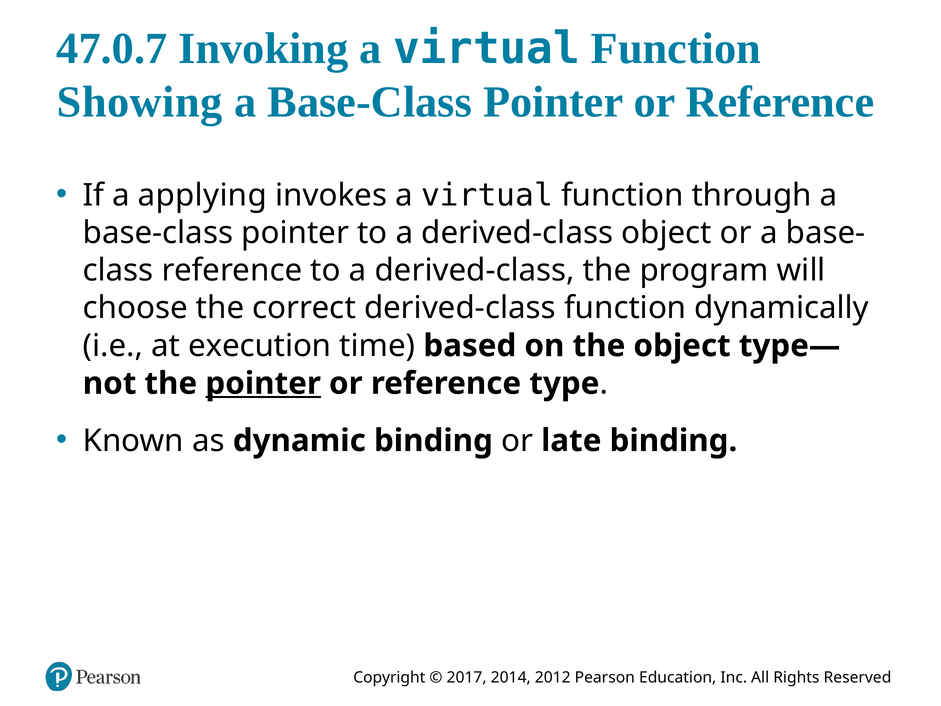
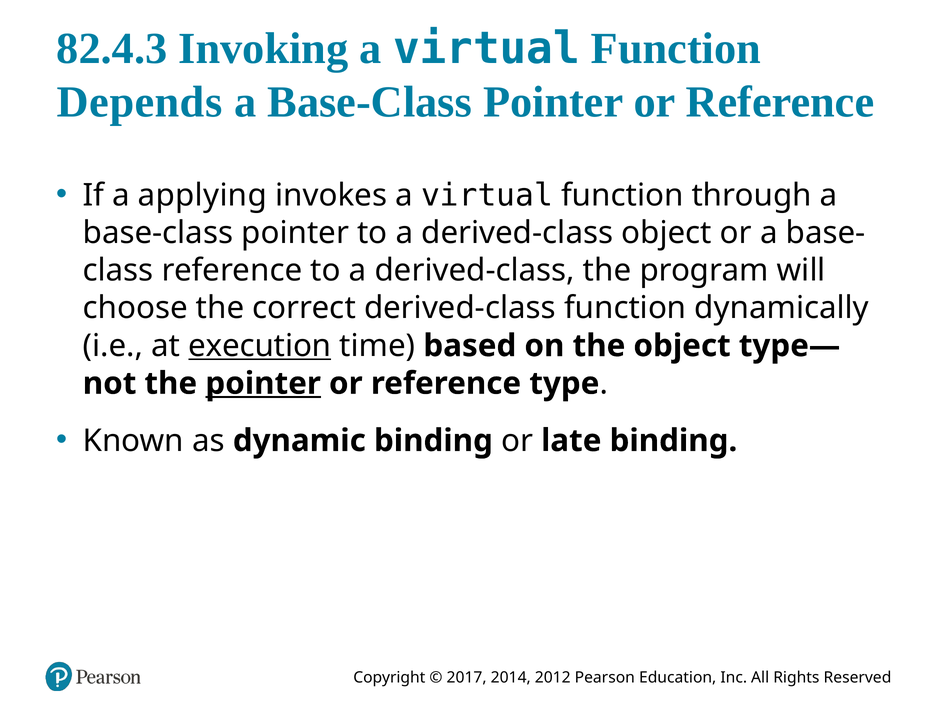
47.0.7: 47.0.7 -> 82.4.3
Showing: Showing -> Depends
execution underline: none -> present
